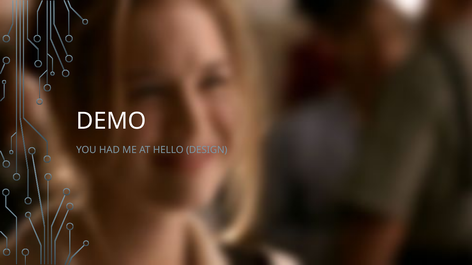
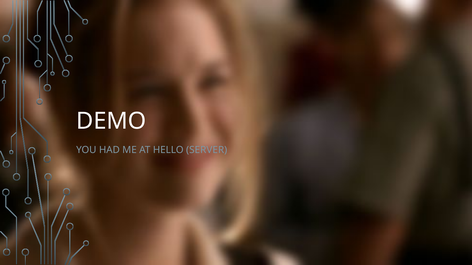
DESIGN: DESIGN -> SERVER
